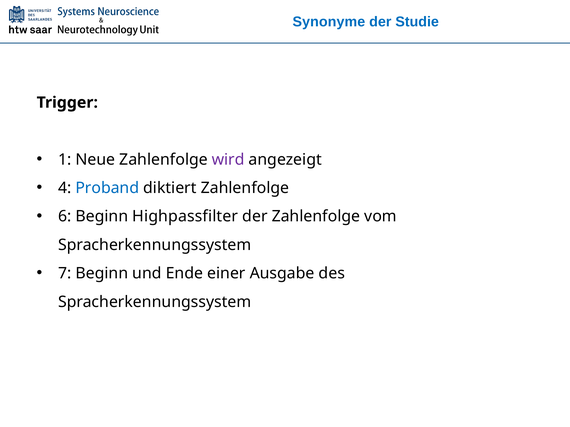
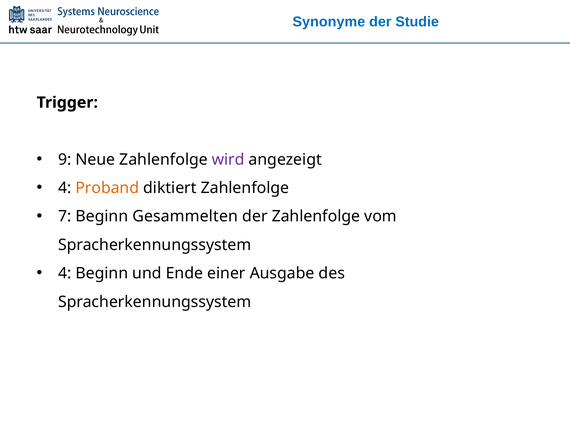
1: 1 -> 9
Proband colour: blue -> orange
6: 6 -> 7
Highpassfilter: Highpassfilter -> Gesammelten
7 at (65, 274): 7 -> 4
